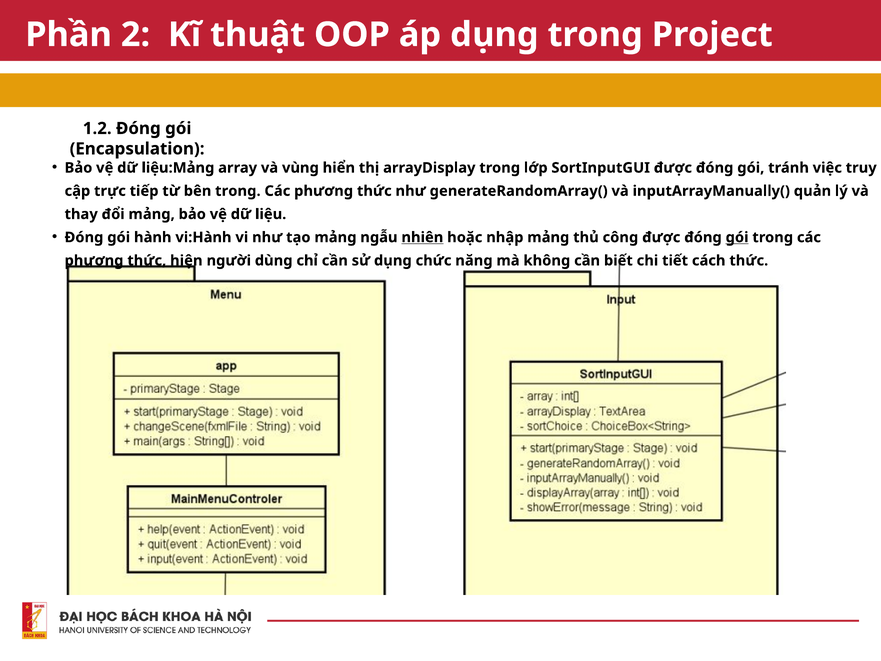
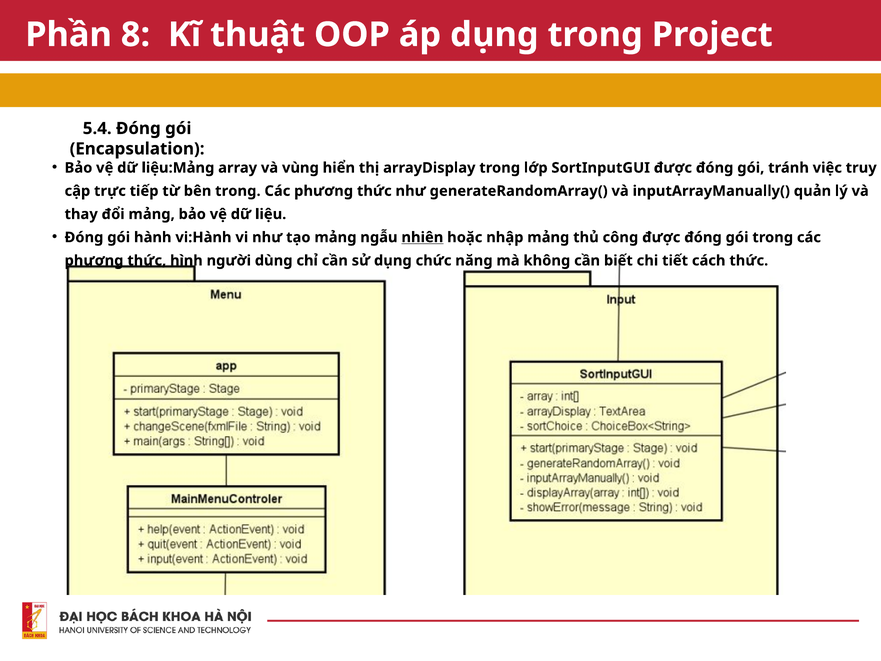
2: 2 -> 8
1.2: 1.2 -> 5.4
gói at (737, 237) underline: present -> none
hiện: hiện -> hình
